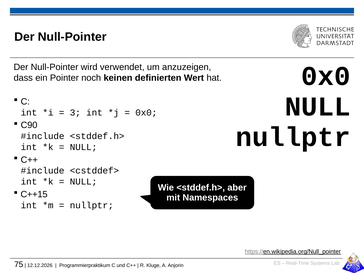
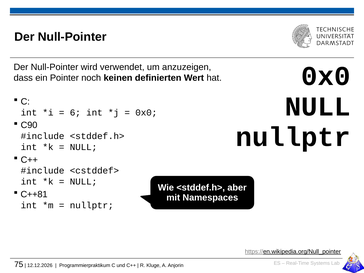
3: 3 -> 6
C++15: C++15 -> C++81
